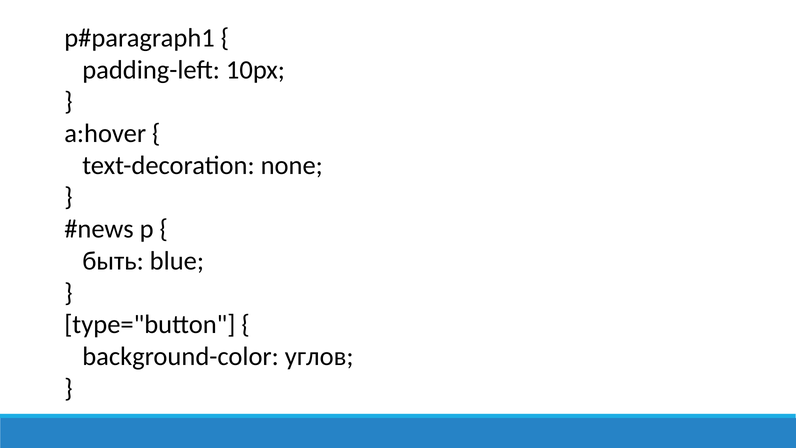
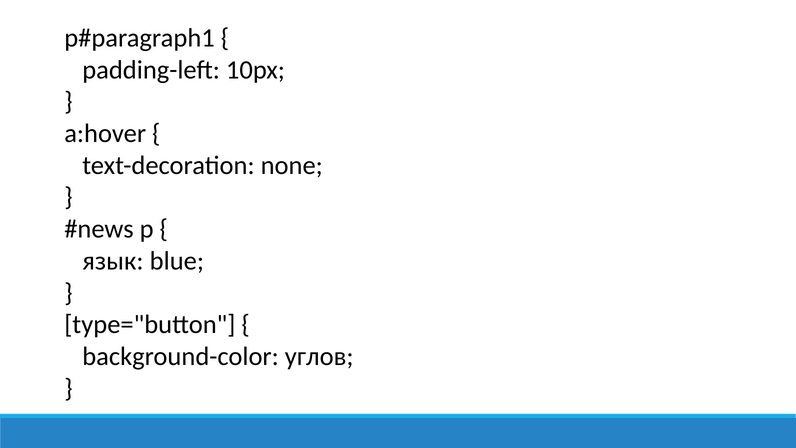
быть: быть -> язык
